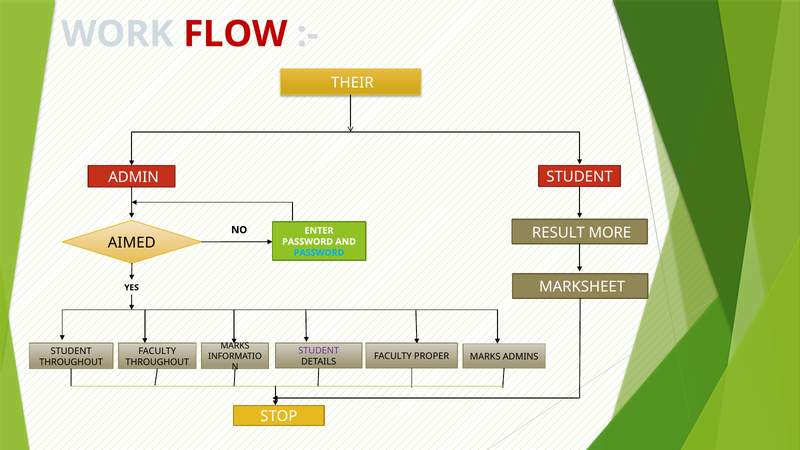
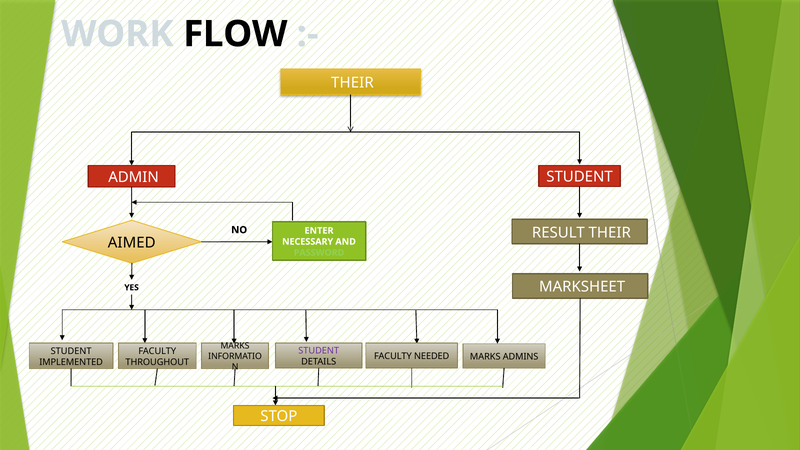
FLOW colour: red -> black
RESULT MORE: MORE -> THEIR
PASSWORD at (308, 242): PASSWORD -> NECESSARY
PASSWORD at (319, 253) colour: light blue -> light green
PROPER: PROPER -> NEEDED
THROUGHOUT at (71, 362): THROUGHOUT -> IMPLEMENTED
